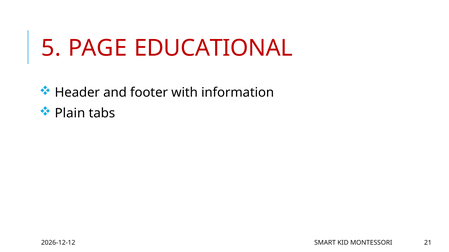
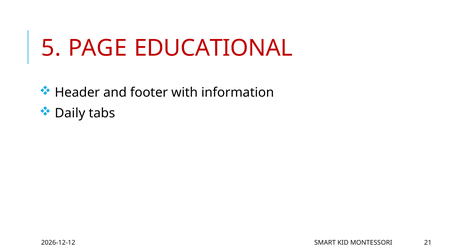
Plain: Plain -> Daily
